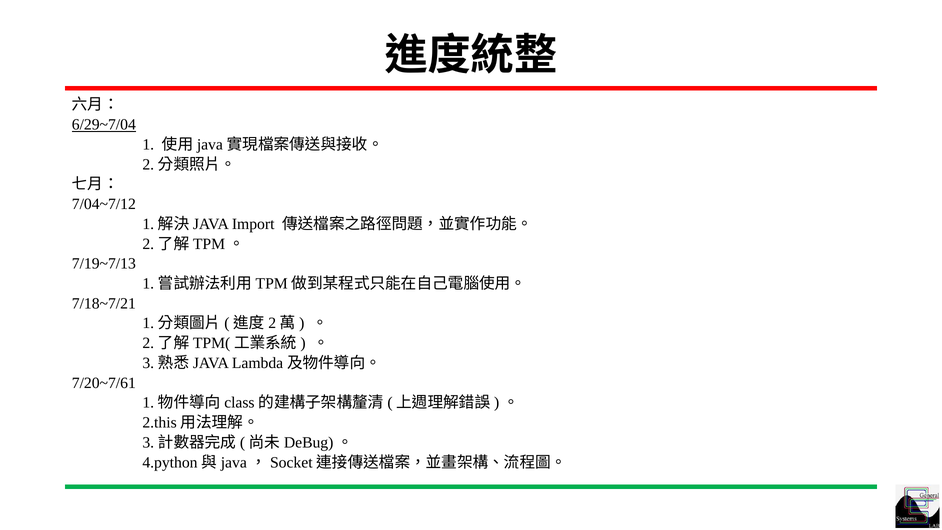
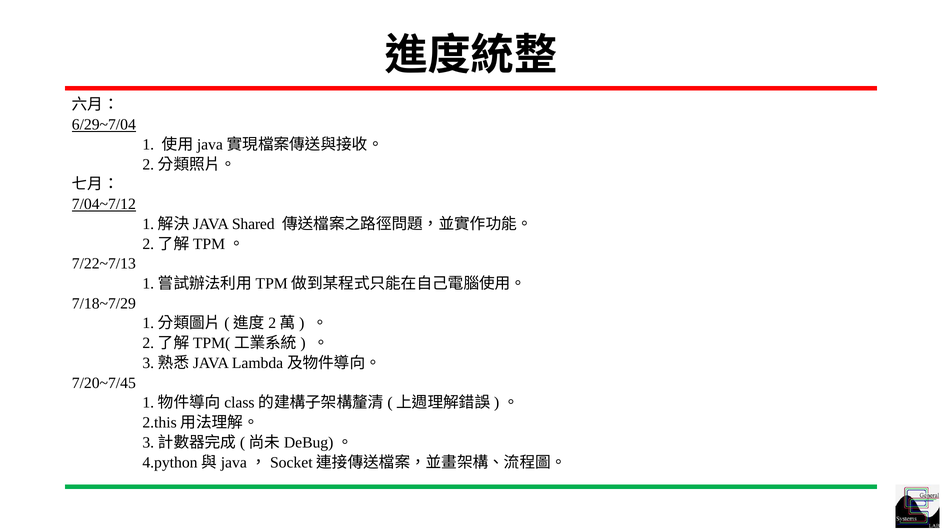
7/04~7/12 underline: none -> present
Import: Import -> Shared
7/19~7/13: 7/19~7/13 -> 7/22~7/13
7/18~7/21: 7/18~7/21 -> 7/18~7/29
7/20~7/61: 7/20~7/61 -> 7/20~7/45
